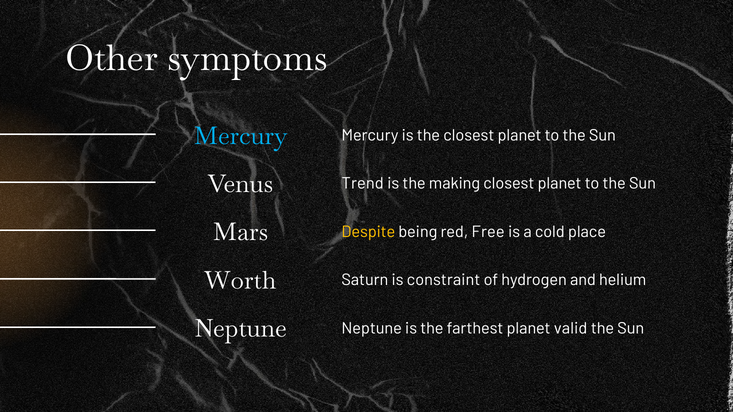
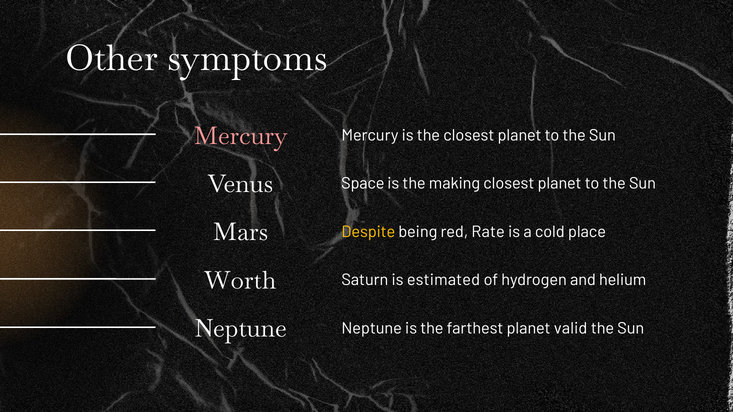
Mercury at (241, 136) colour: light blue -> pink
Trend: Trend -> Space
Free: Free -> Rate
constraint: constraint -> estimated
